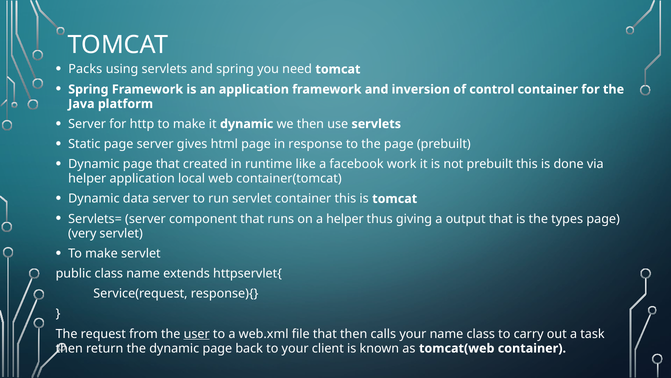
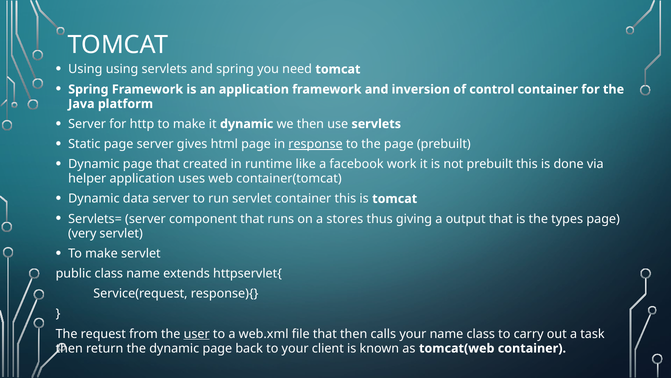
Packs at (85, 69): Packs -> Using
response underline: none -> present
local: local -> uses
a helper: helper -> stores
